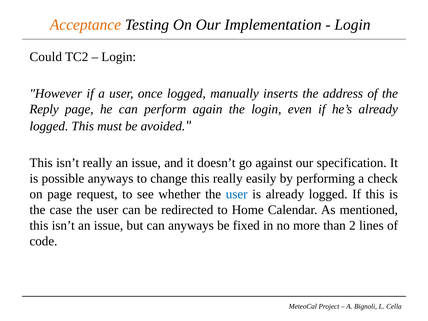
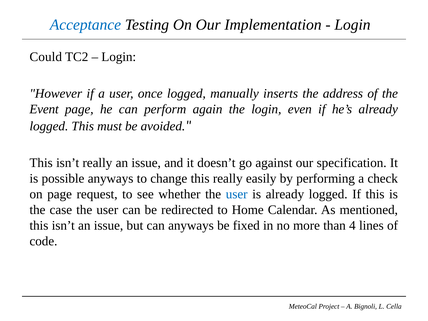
Acceptance colour: orange -> blue
Reply: Reply -> Event
2: 2 -> 4
